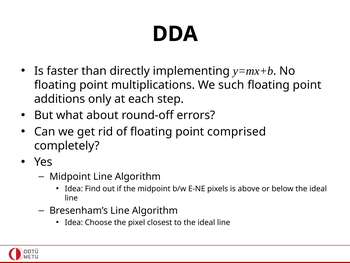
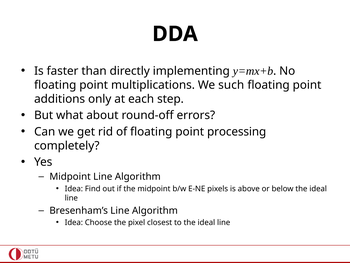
comprised: comprised -> processing
